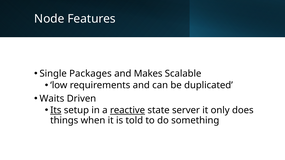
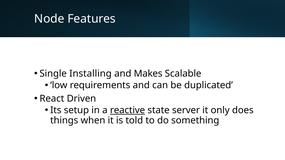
Packages: Packages -> Installing
Waits: Waits -> React
Its underline: present -> none
